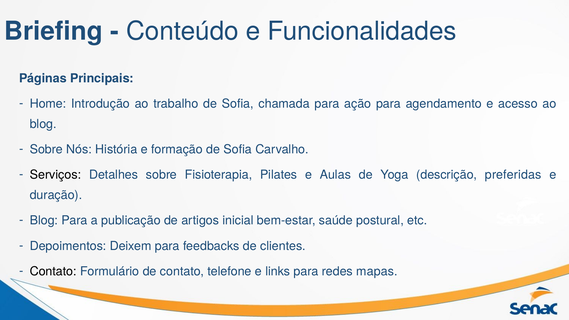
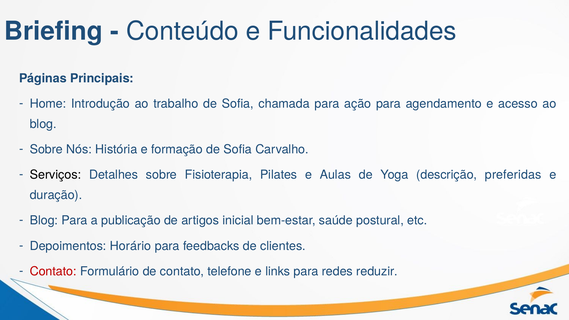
Deixem: Deixem -> Horário
Contato at (53, 272) colour: black -> red
mapas: mapas -> reduzir
